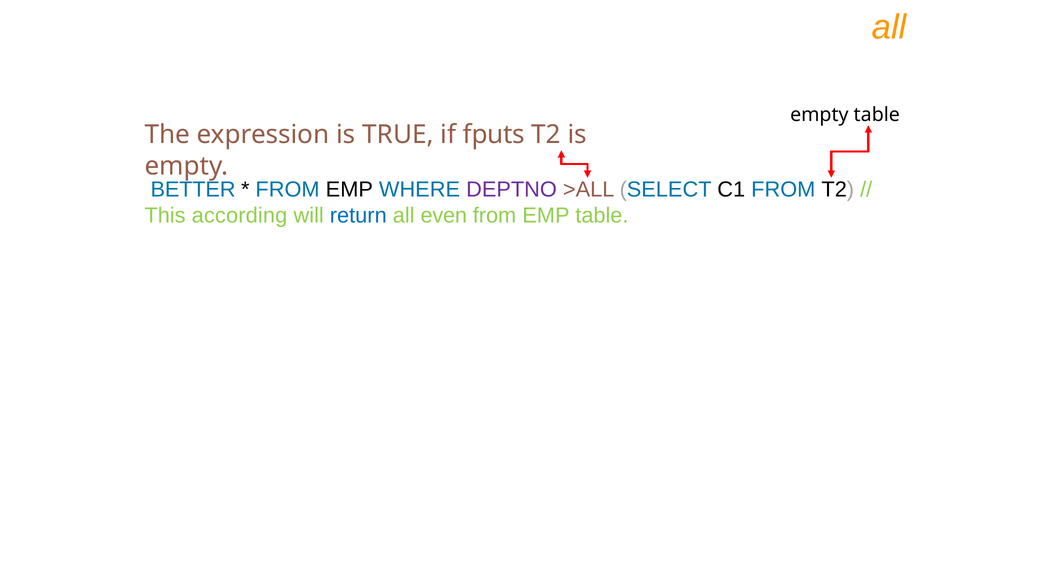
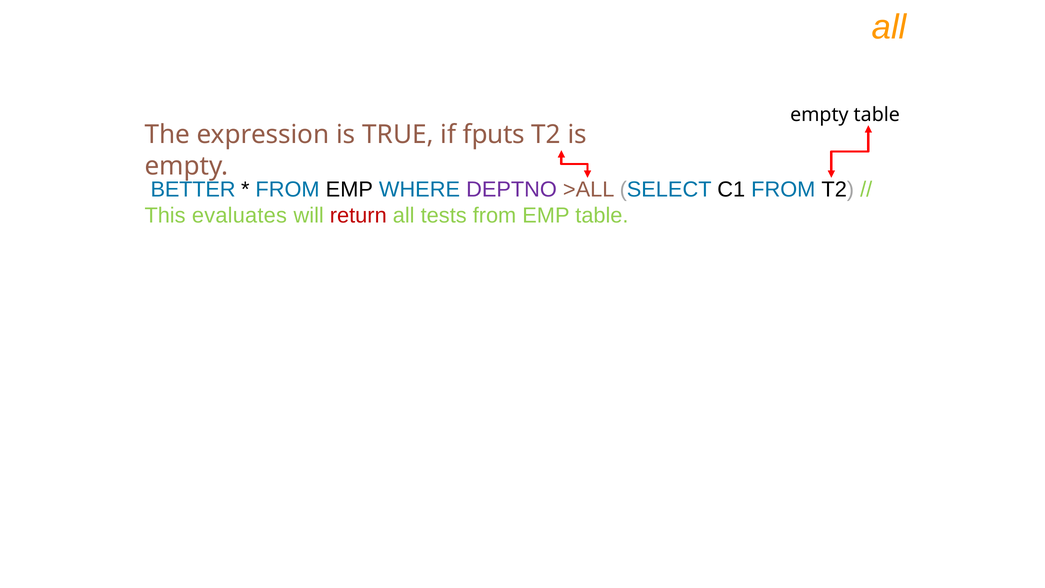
according: according -> evaluates
return colour: blue -> red
even: even -> tests
